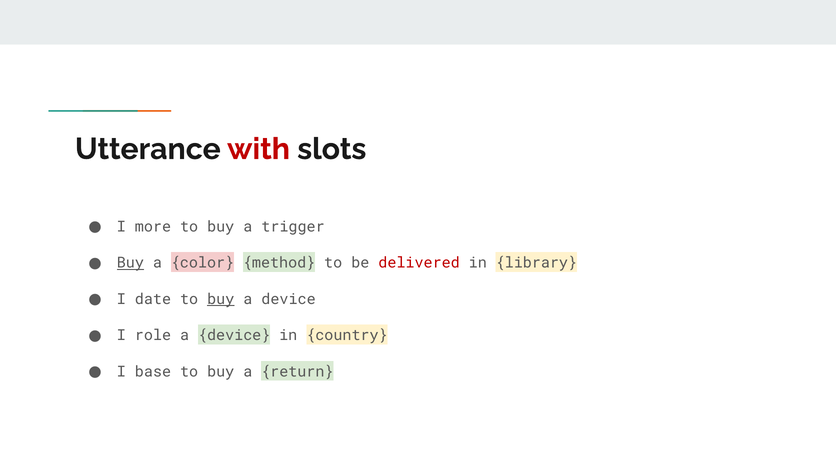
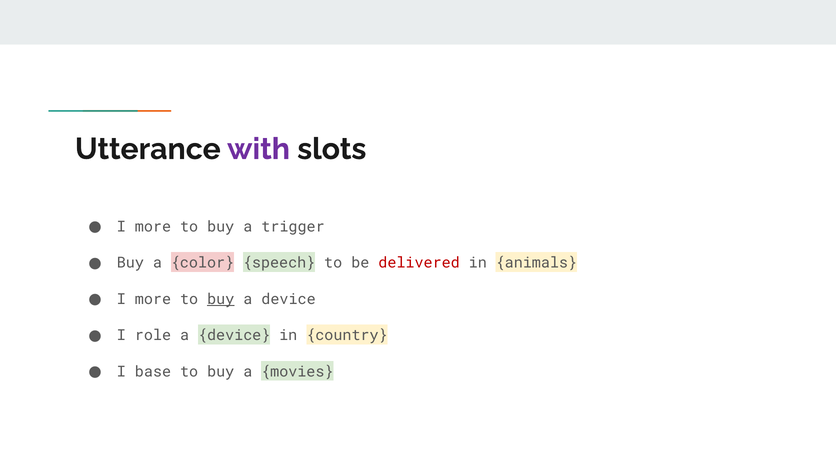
with colour: red -> purple
Buy at (130, 263) underline: present -> none
method: method -> speech
library: library -> animals
date at (153, 299): date -> more
return: return -> movies
